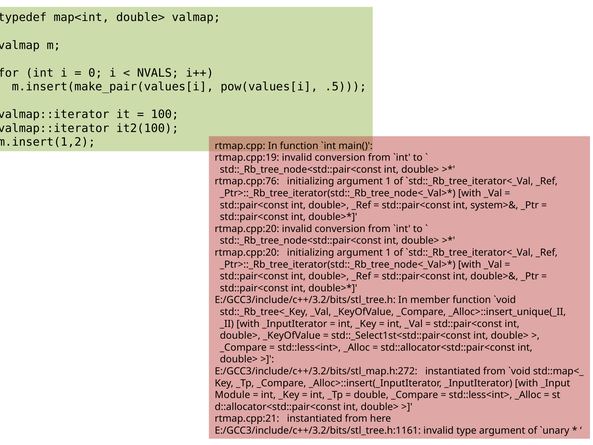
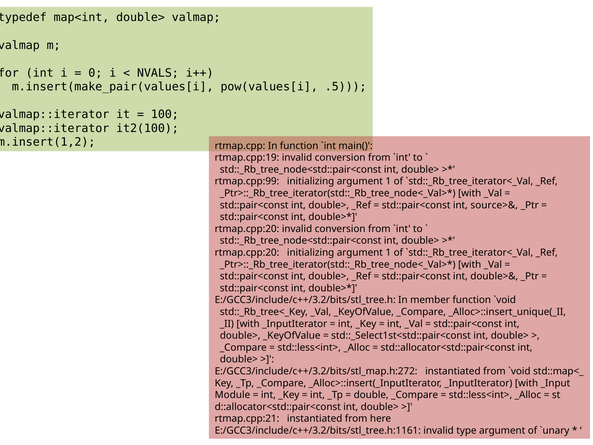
rtmap.cpp:76: rtmap.cpp:76 -> rtmap.cpp:99
system>&: system>& -> source>&
